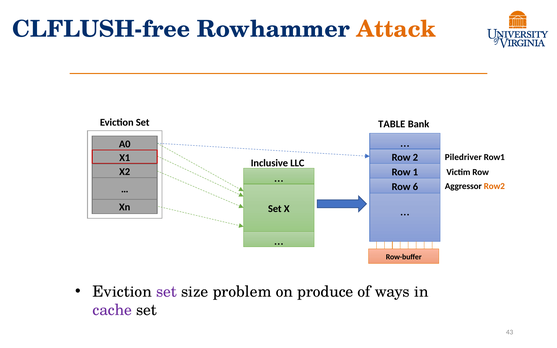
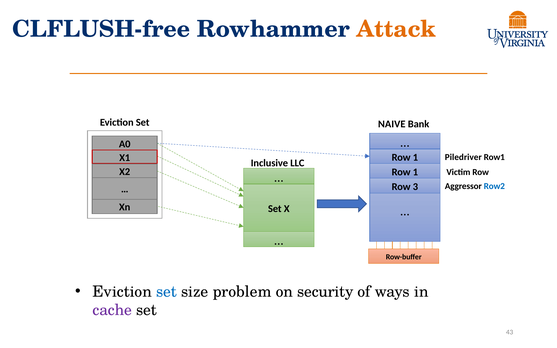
TABLE: TABLE -> NAIVE
2 at (415, 157): 2 -> 1
6: 6 -> 3
Row2 colour: orange -> blue
set at (167, 292) colour: purple -> blue
produce: produce -> security
